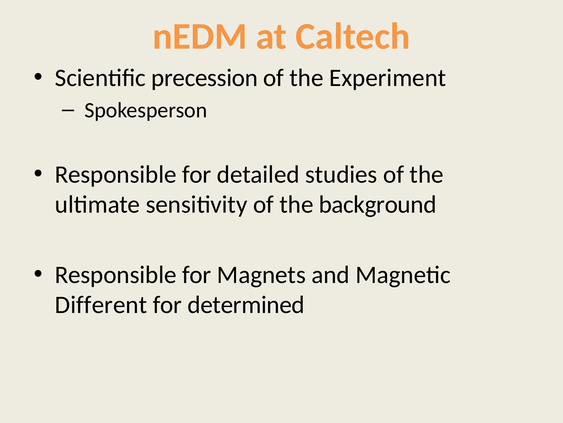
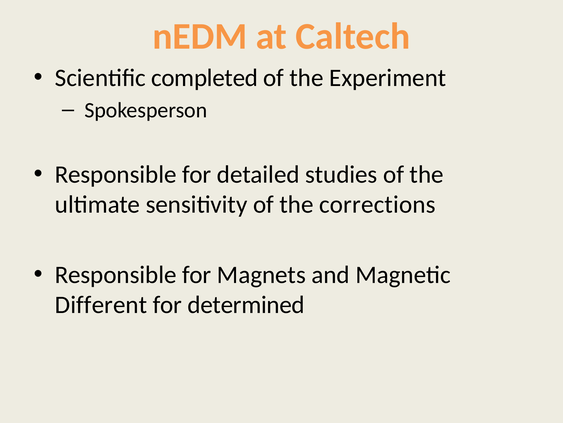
precession: precession -> completed
background: background -> corrections
